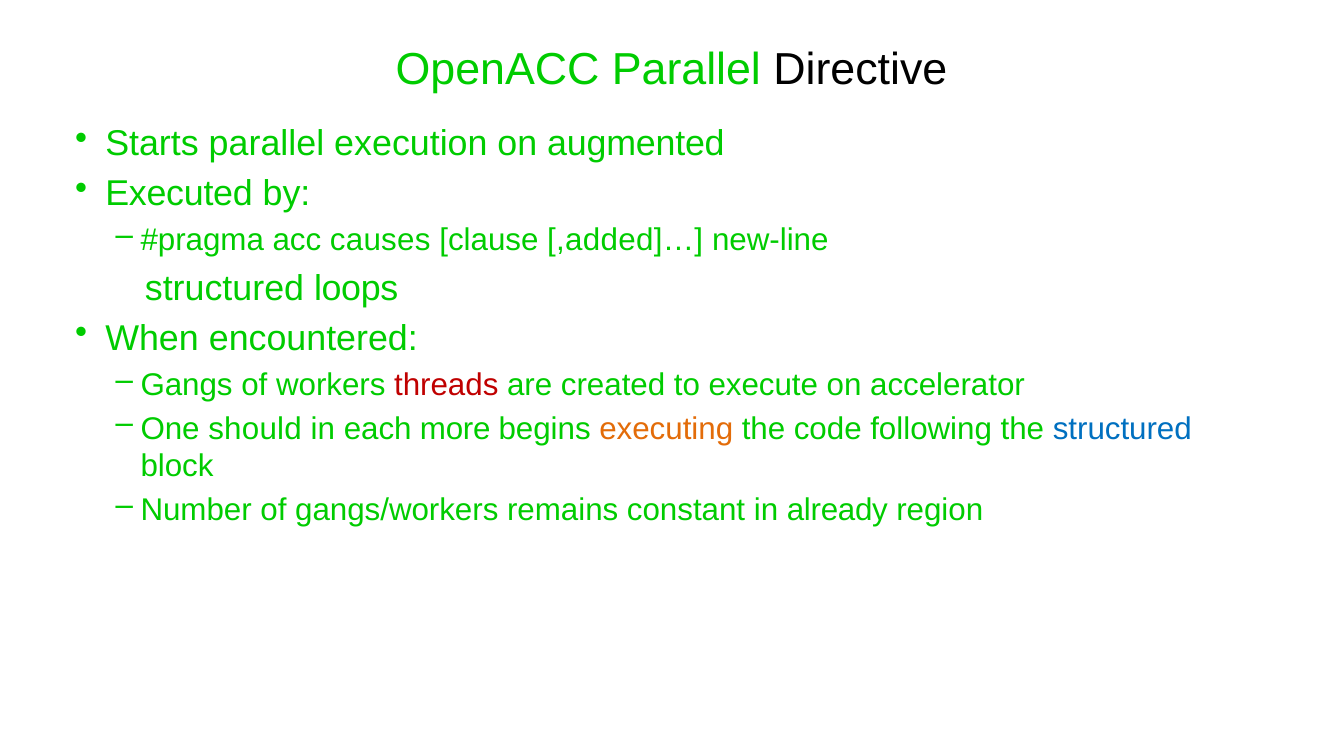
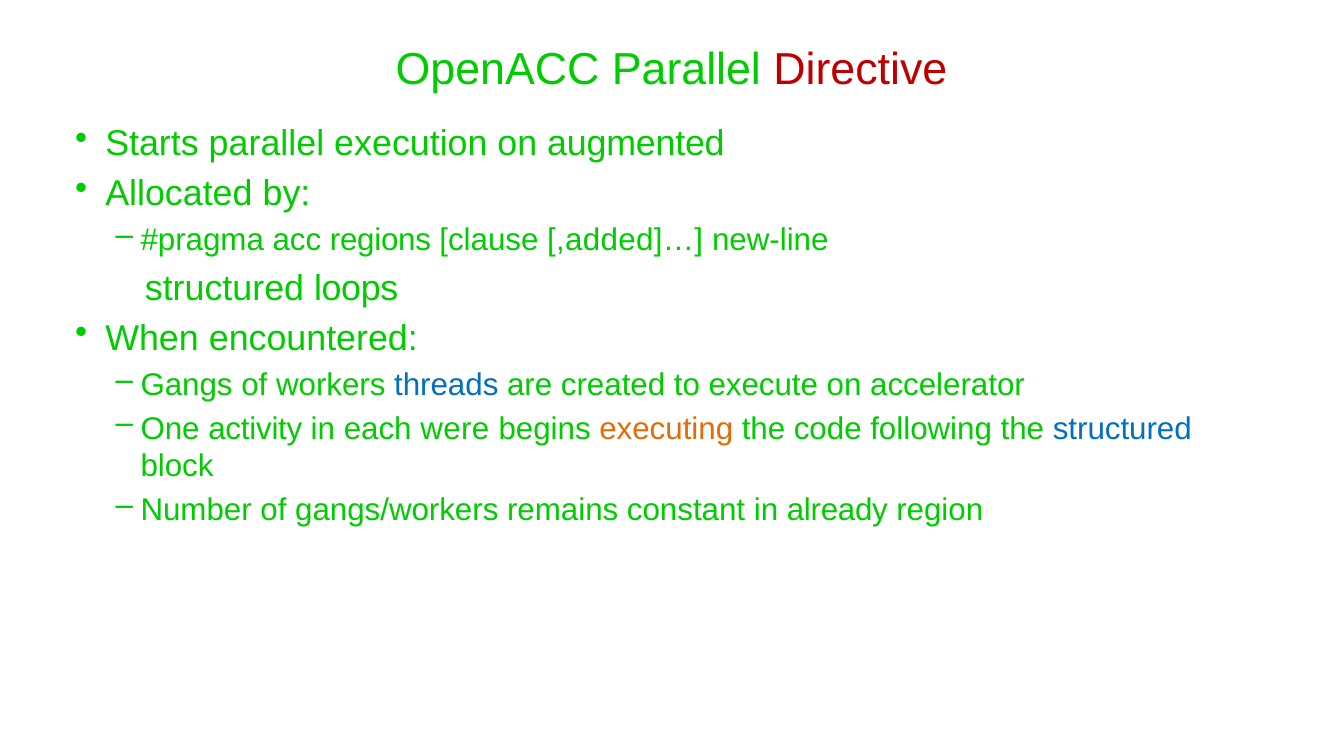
Directive colour: black -> red
Executed: Executed -> Allocated
causes: causes -> regions
threads colour: red -> blue
should: should -> activity
more: more -> were
